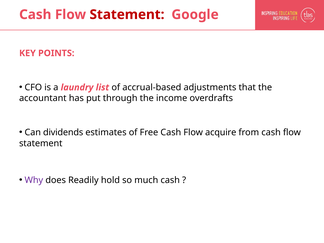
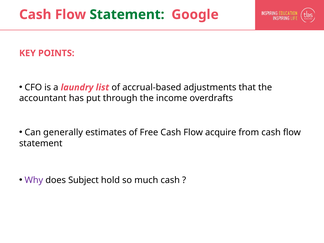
Statement at (127, 15) colour: red -> green
dividends: dividends -> generally
Readily: Readily -> Subject
